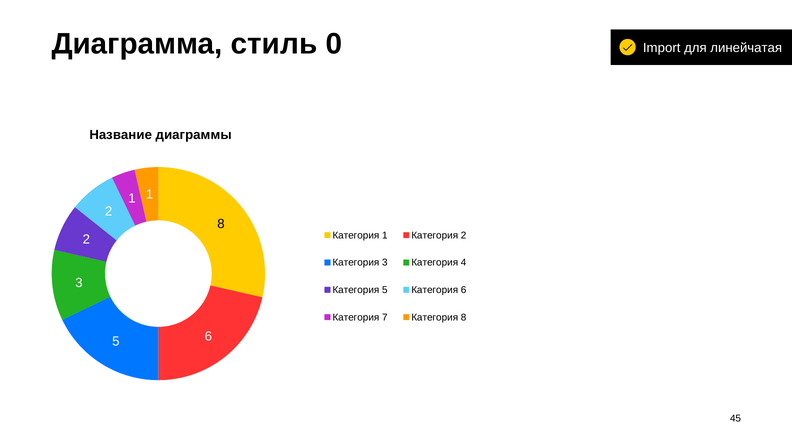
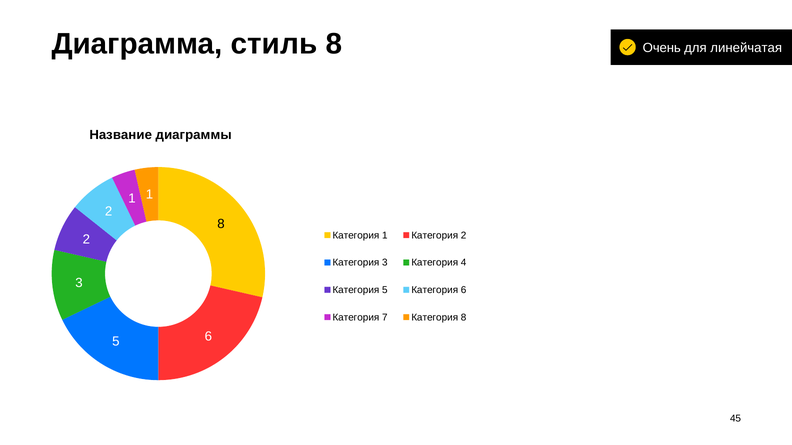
стиль 0: 0 -> 8
Import: Import -> Очень
